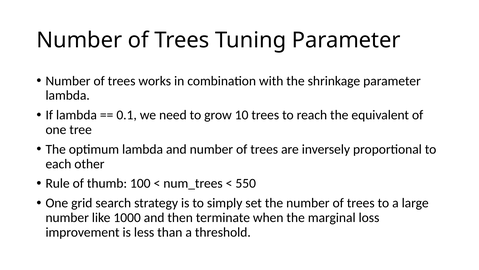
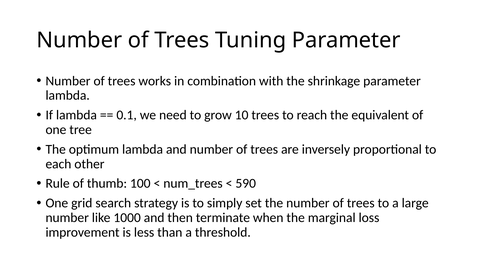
550: 550 -> 590
